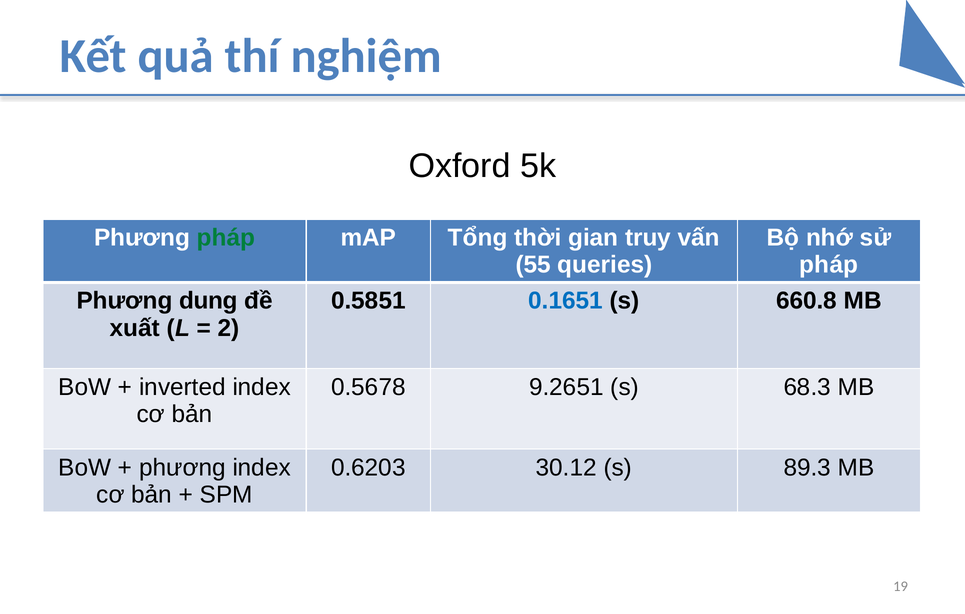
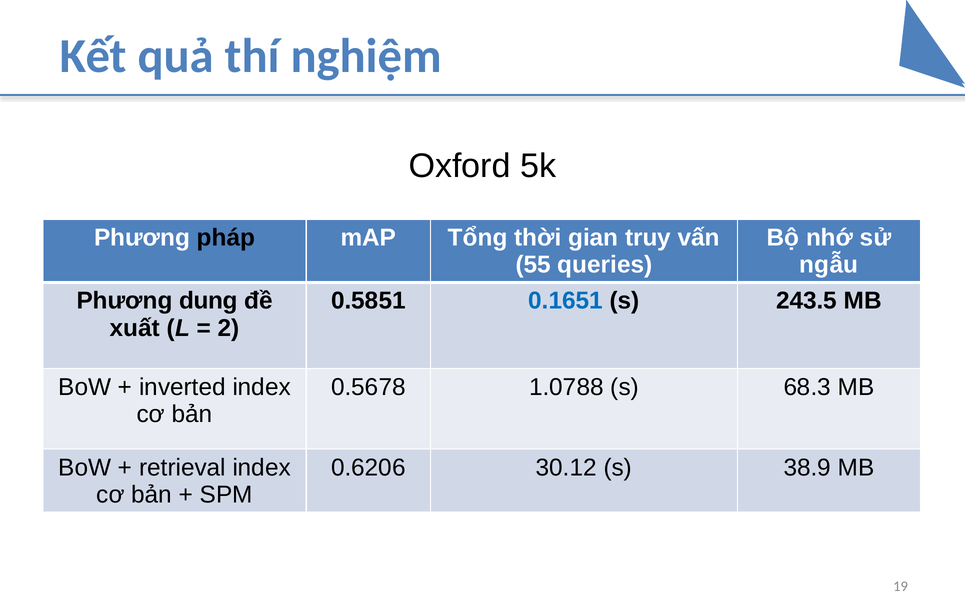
pháp at (226, 238) colour: green -> black
pháp at (829, 265): pháp -> ngẫu
660.8: 660.8 -> 243.5
9.2651: 9.2651 -> 1.0788
phương at (182, 468): phương -> retrieval
0.6203: 0.6203 -> 0.6206
89.3: 89.3 -> 38.9
